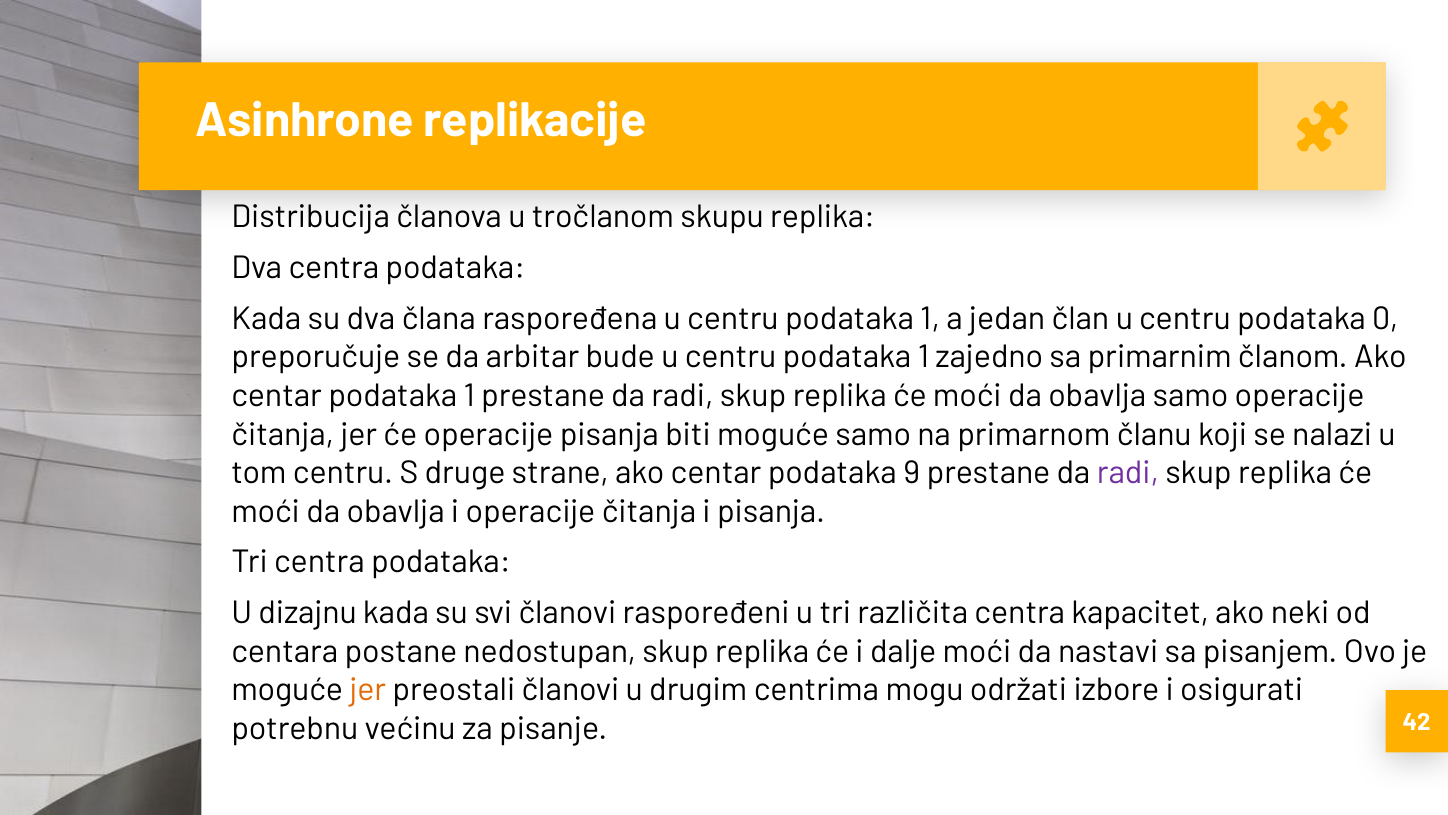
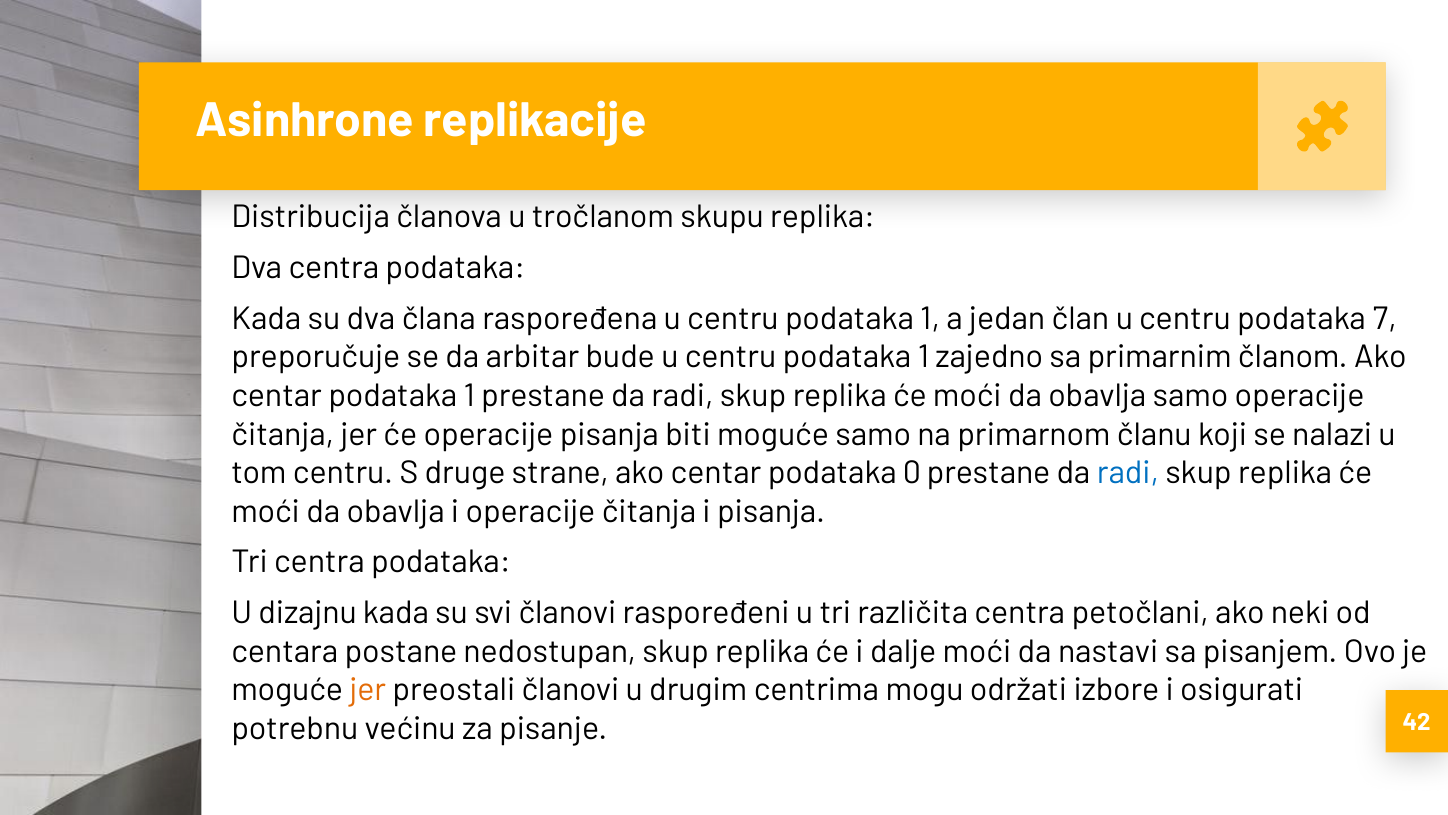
0: 0 -> 7
9: 9 -> 0
radi at (1128, 473) colour: purple -> blue
kapacitet: kapacitet -> petočlani
